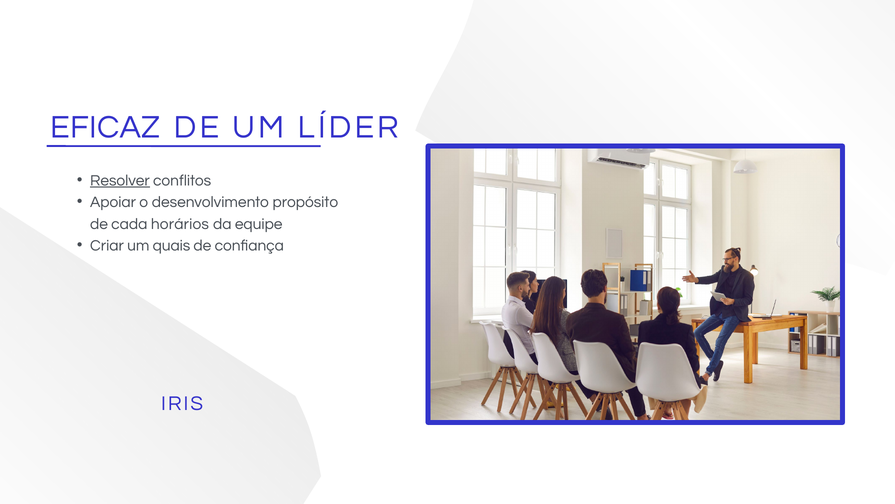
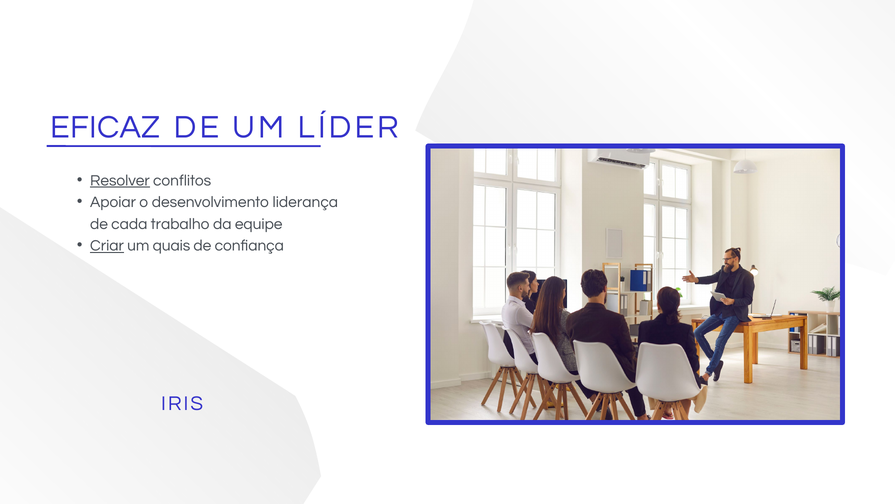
propósito: propósito -> liderança
horários: horários -> trabalho
Criar underline: none -> present
